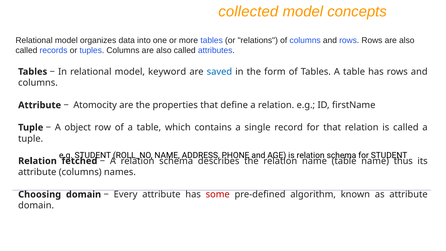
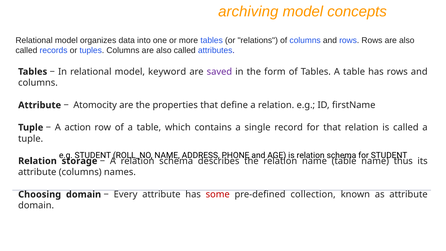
collected: collected -> archiving
saved colour: blue -> purple
object: object -> action
fetched: fetched -> storage
algorithm: algorithm -> collection
